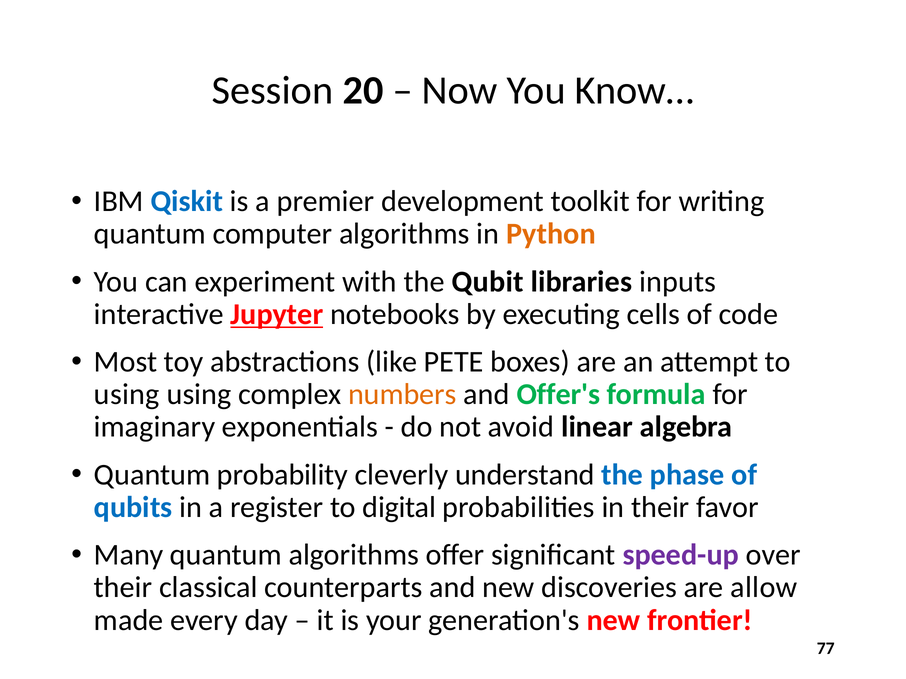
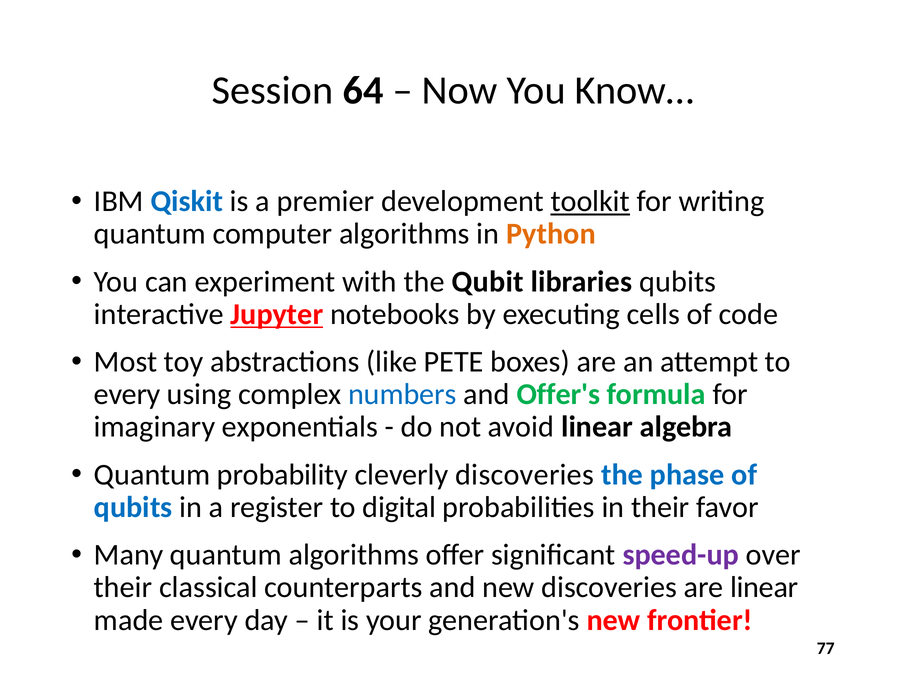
20: 20 -> 64
toolkit underline: none -> present
libraries inputs: inputs -> qubits
using at (127, 395): using -> every
numbers colour: orange -> blue
cleverly understand: understand -> discoveries
are allow: allow -> linear
